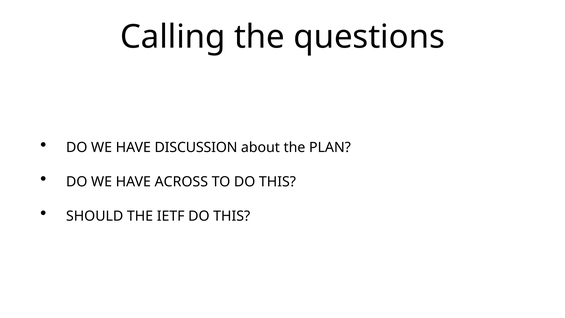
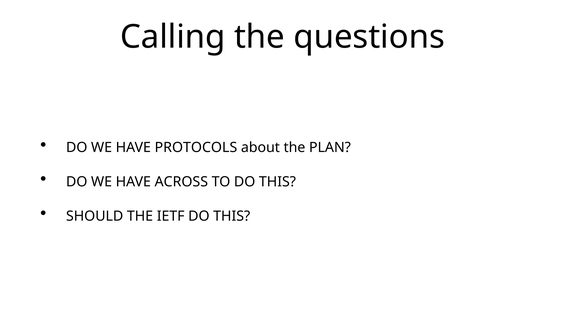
DISCUSSION: DISCUSSION -> PROTOCOLS
